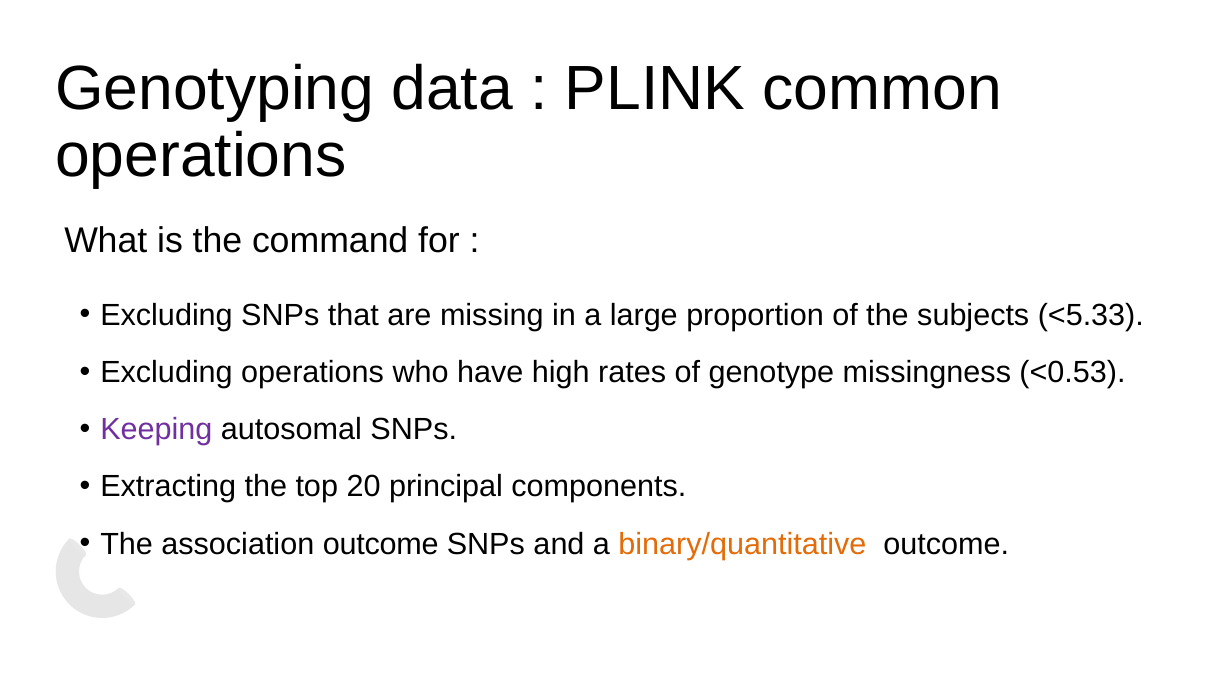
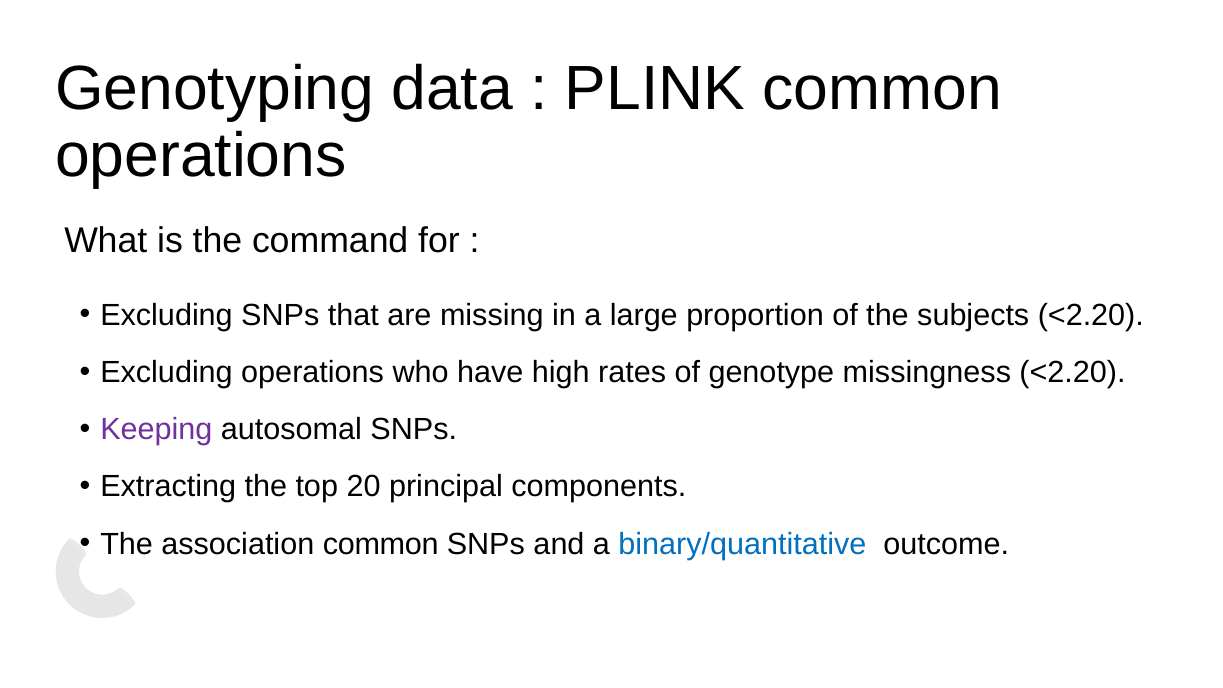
subjects <5.33: <5.33 -> <2.20
missingness <0.53: <0.53 -> <2.20
association outcome: outcome -> common
binary/quantitative colour: orange -> blue
